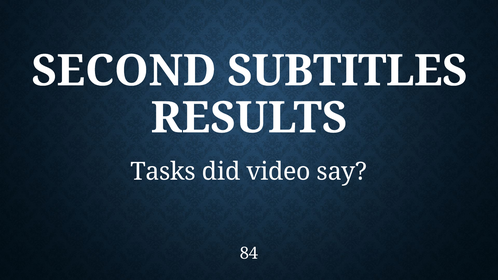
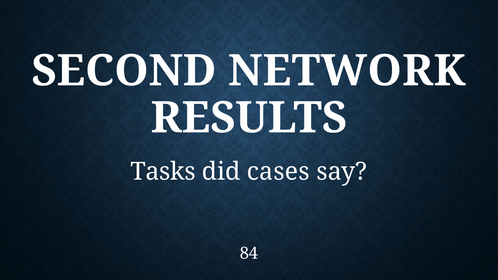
SUBTITLES: SUBTITLES -> NETWORK
video: video -> cases
